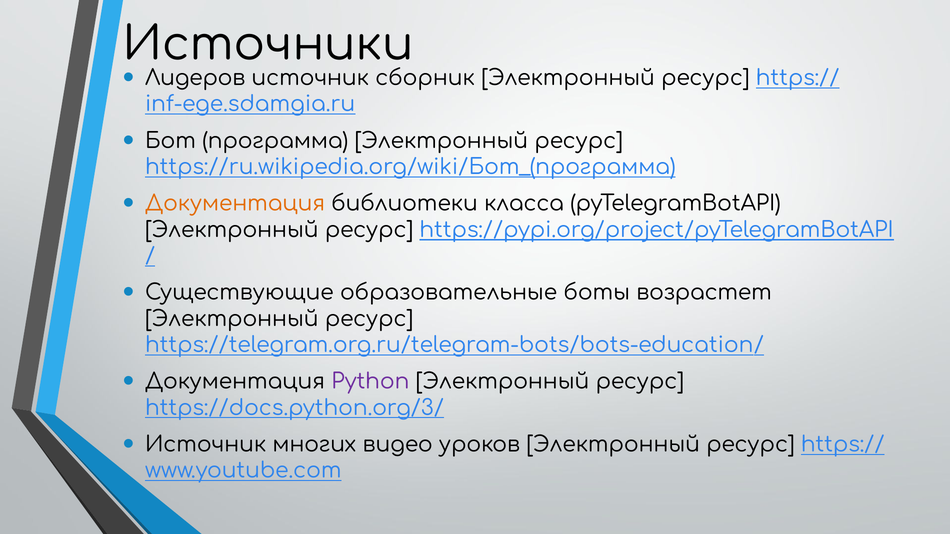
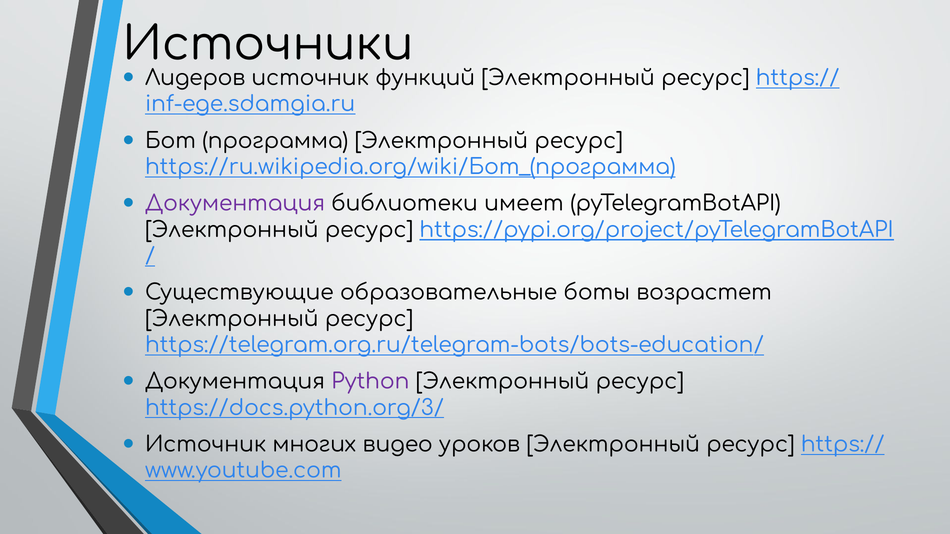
сборник: сборник -> функций
Документация at (235, 204) colour: orange -> purple
класса: класса -> имеет
